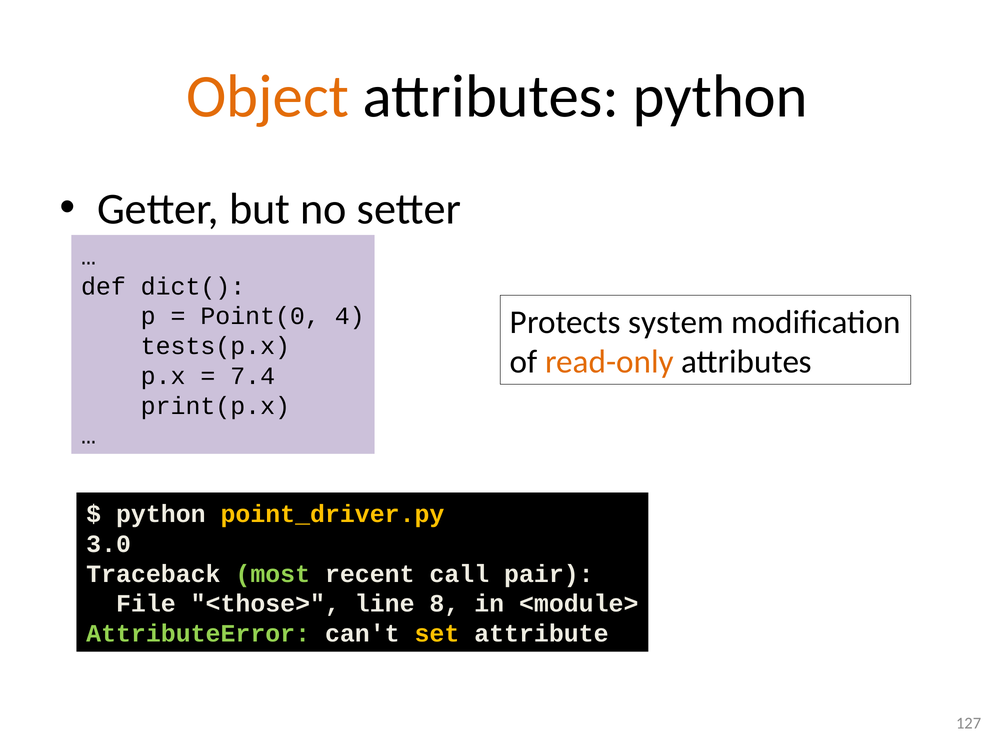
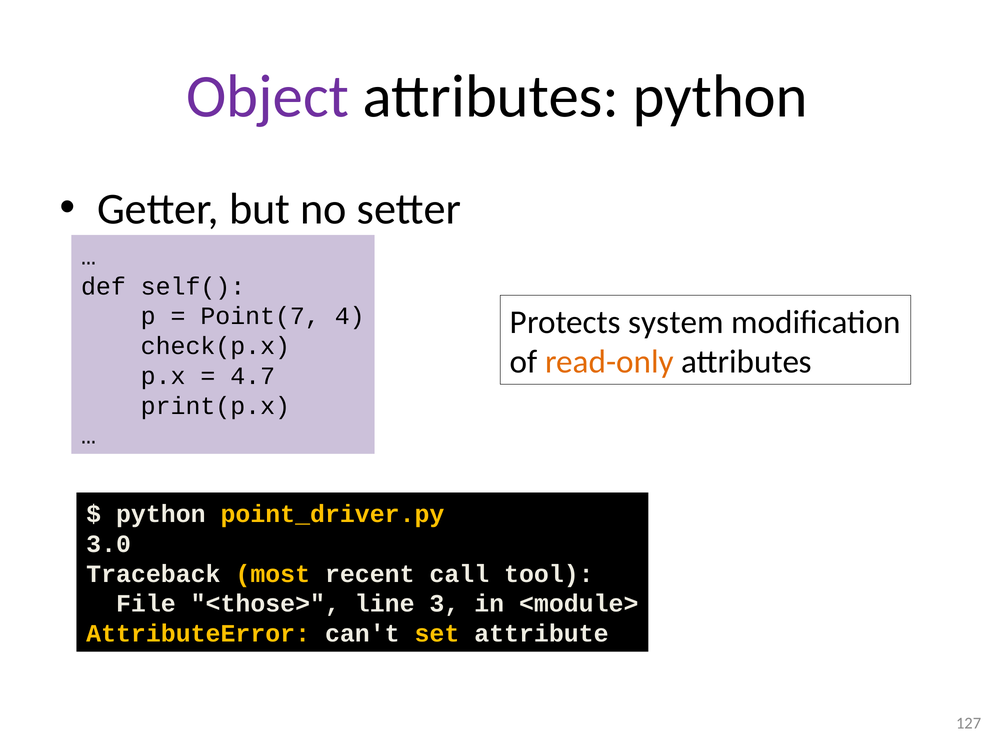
Object colour: orange -> purple
dict(: dict( -> self(
Point(0: Point(0 -> Point(7
tests(p.x: tests(p.x -> check(p.x
7.4: 7.4 -> 4.7
most colour: light green -> yellow
pair: pair -> tool
8: 8 -> 3
AttributeError colour: light green -> yellow
